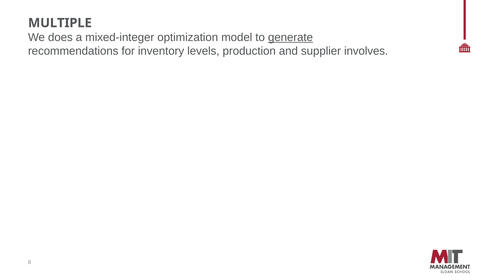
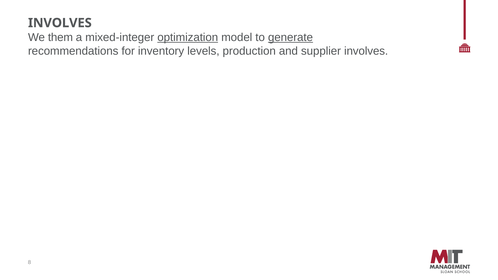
MULTIPLE at (60, 23): MULTIPLE -> INVOLVES
does: does -> them
optimization underline: none -> present
